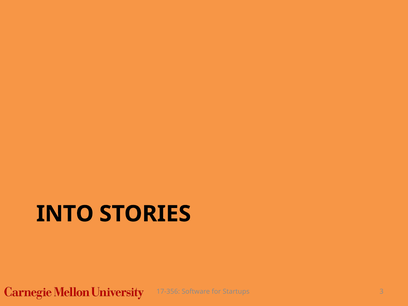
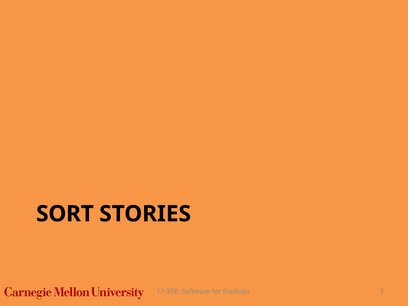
INTO: INTO -> SORT
